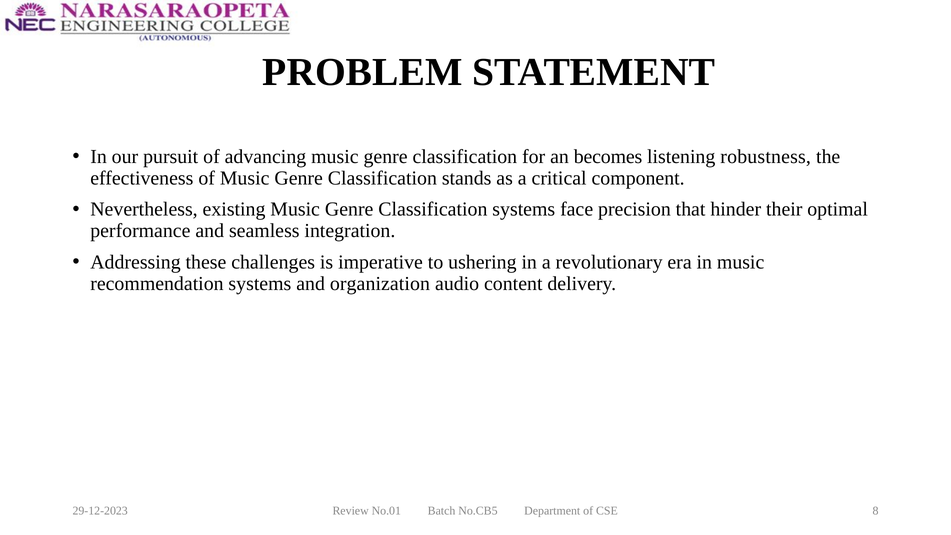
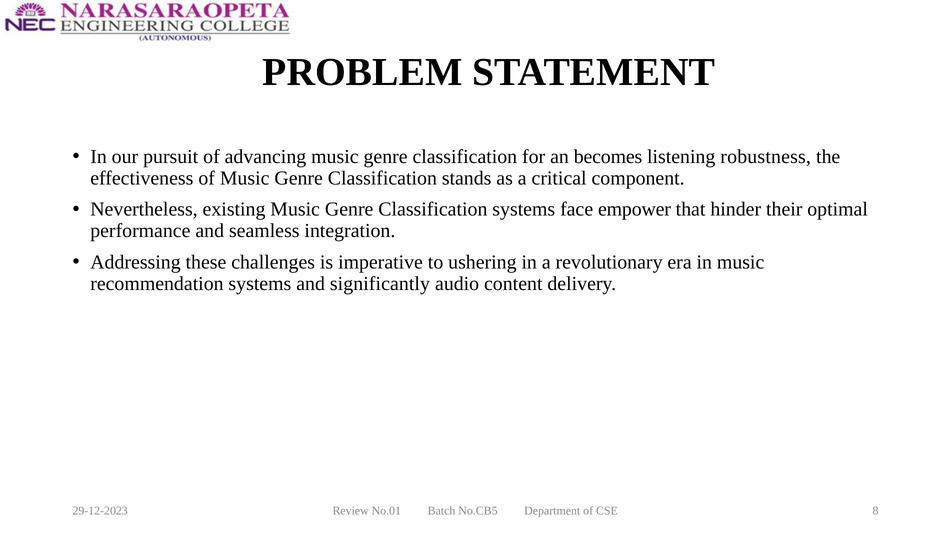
precision: precision -> empower
organization: organization -> significantly
